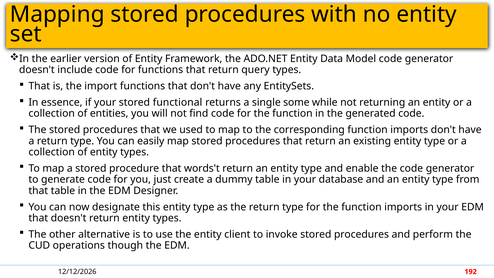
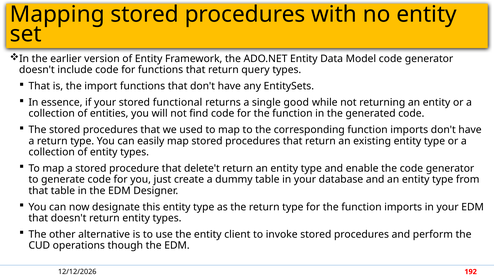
some: some -> good
words't: words't -> delete't
